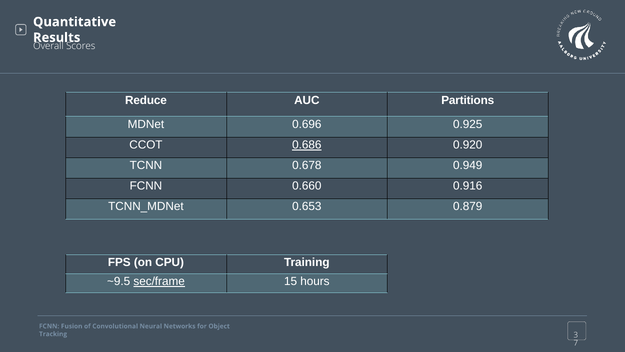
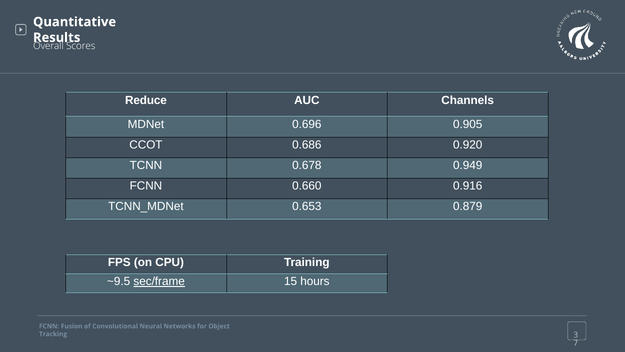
Partitions: Partitions -> Channels
0.925: 0.925 -> 0.905
0.686 underline: present -> none
